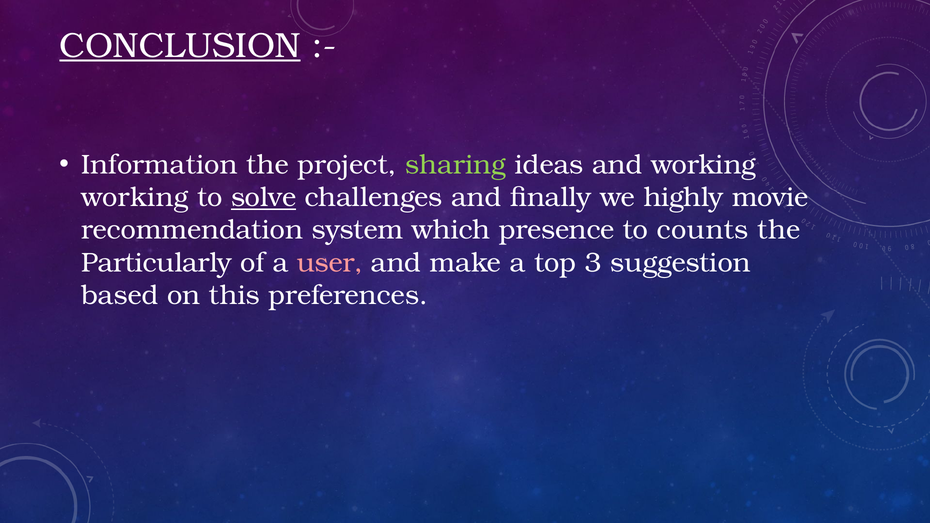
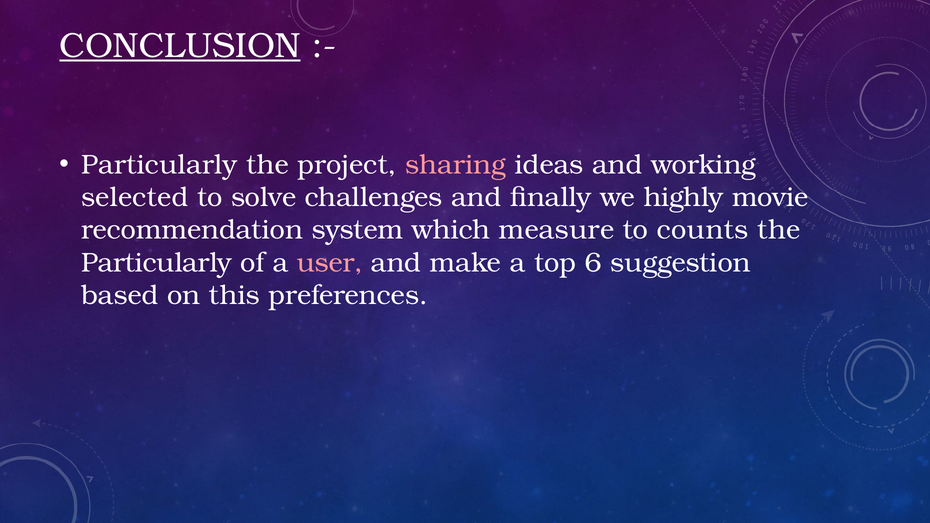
Information at (159, 165): Information -> Particularly
sharing colour: light green -> pink
working at (135, 198): working -> selected
solve underline: present -> none
presence: presence -> measure
3: 3 -> 6
